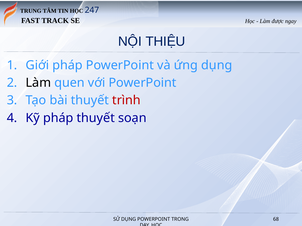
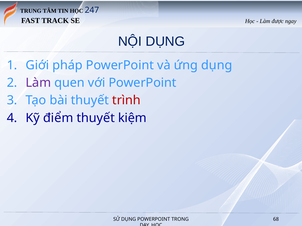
NỘI THIỆU: THIỆU -> DỤNG
Làm at (38, 83) colour: black -> purple
Kỹ pháp: pháp -> điểm
soạn: soạn -> kiệm
